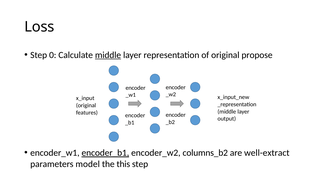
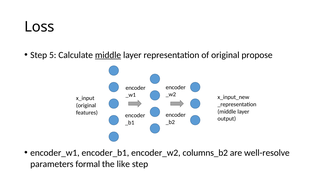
0: 0 -> 5
encoder_b1 underline: present -> none
well-extract: well-extract -> well-resolve
model: model -> formal
this: this -> like
